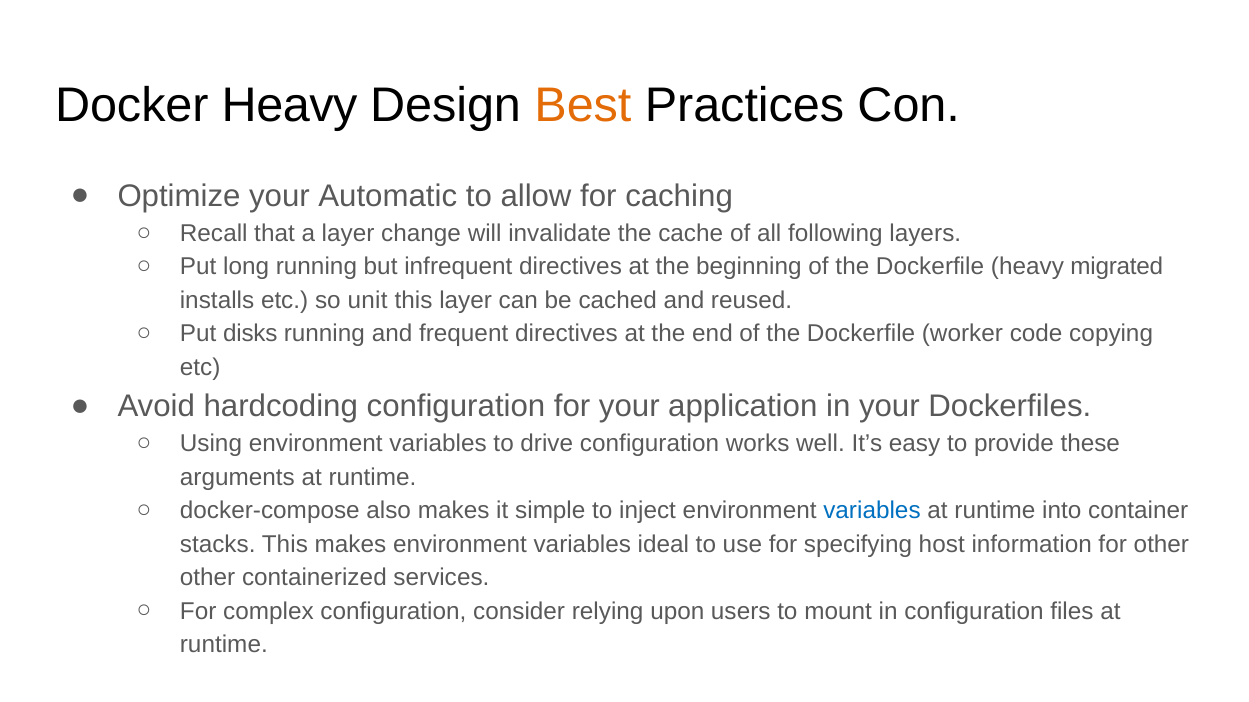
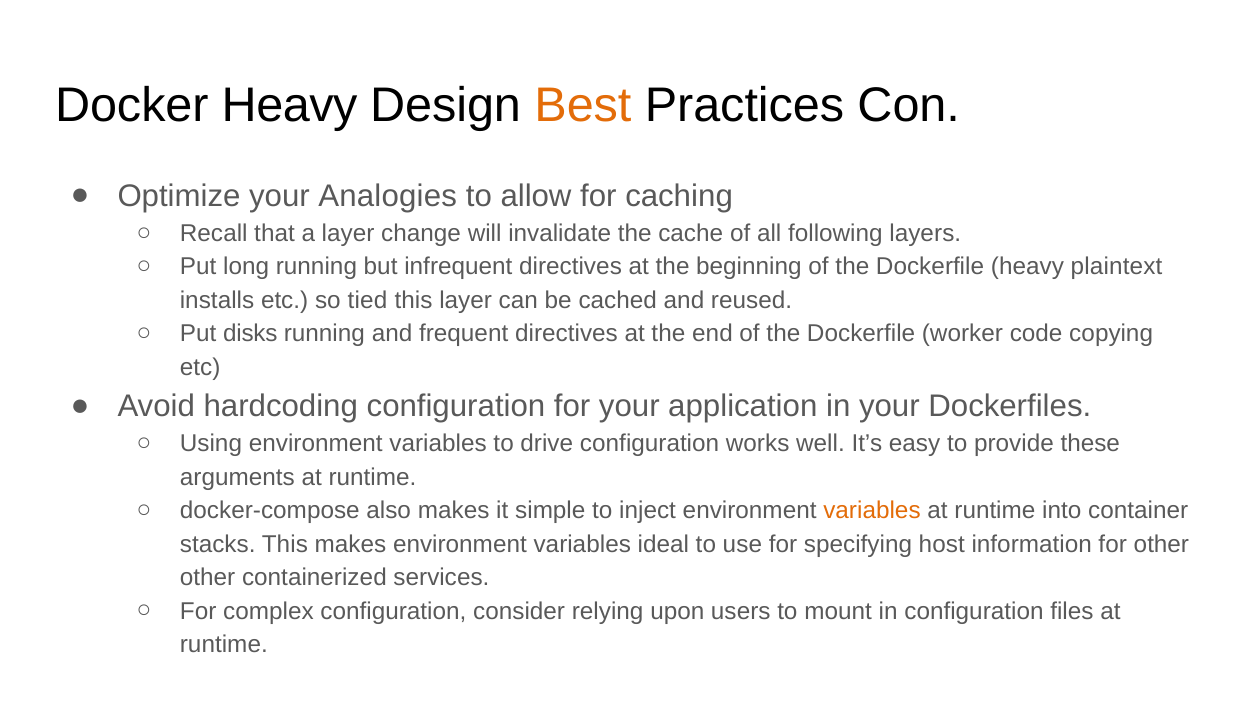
Automatic: Automatic -> Analogies
migrated: migrated -> plaintext
unit: unit -> tied
variables at (872, 511) colour: blue -> orange
